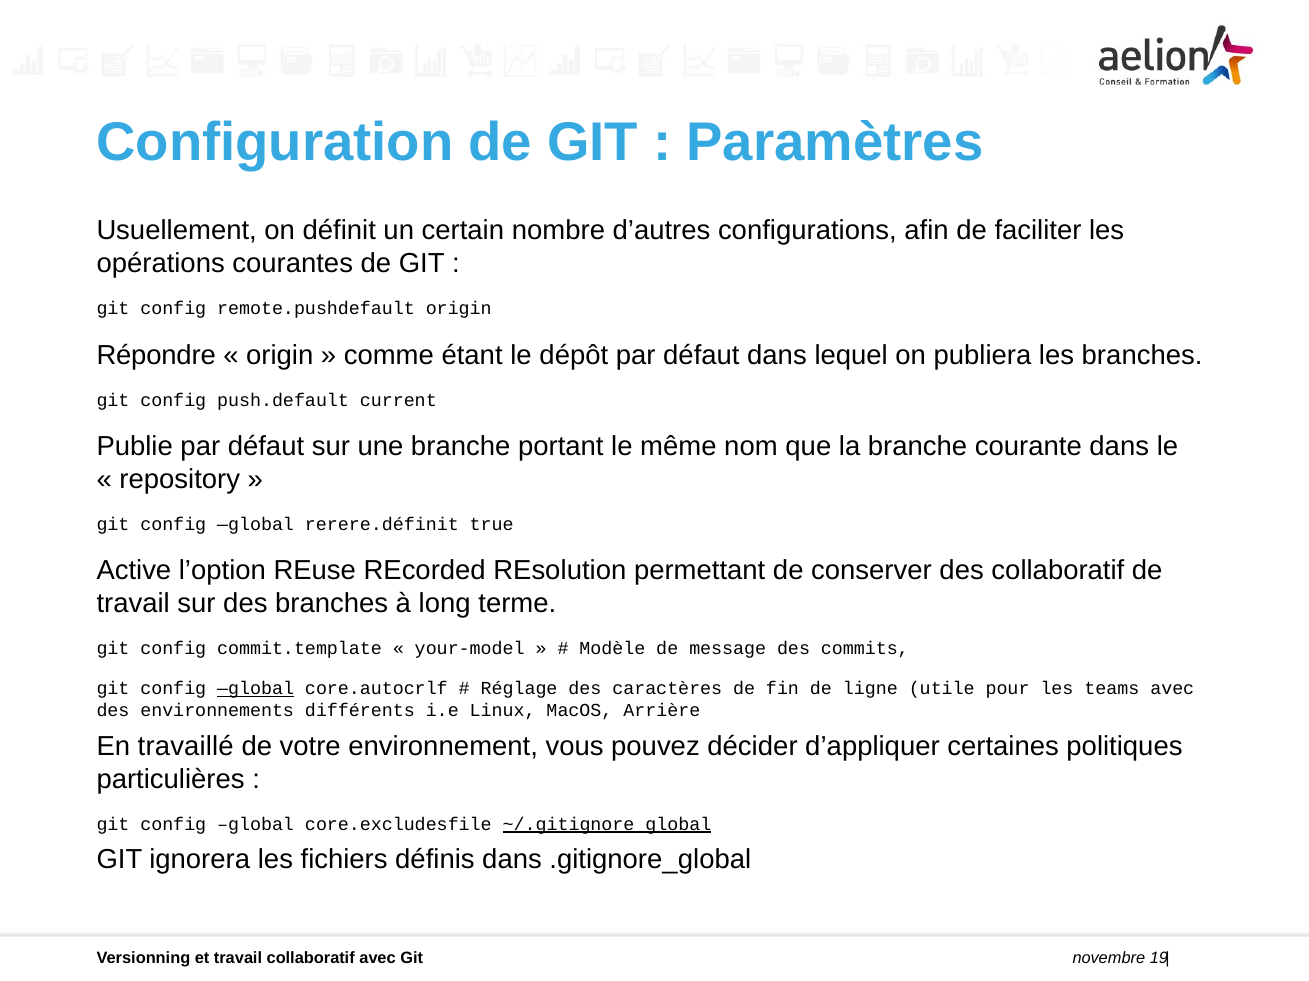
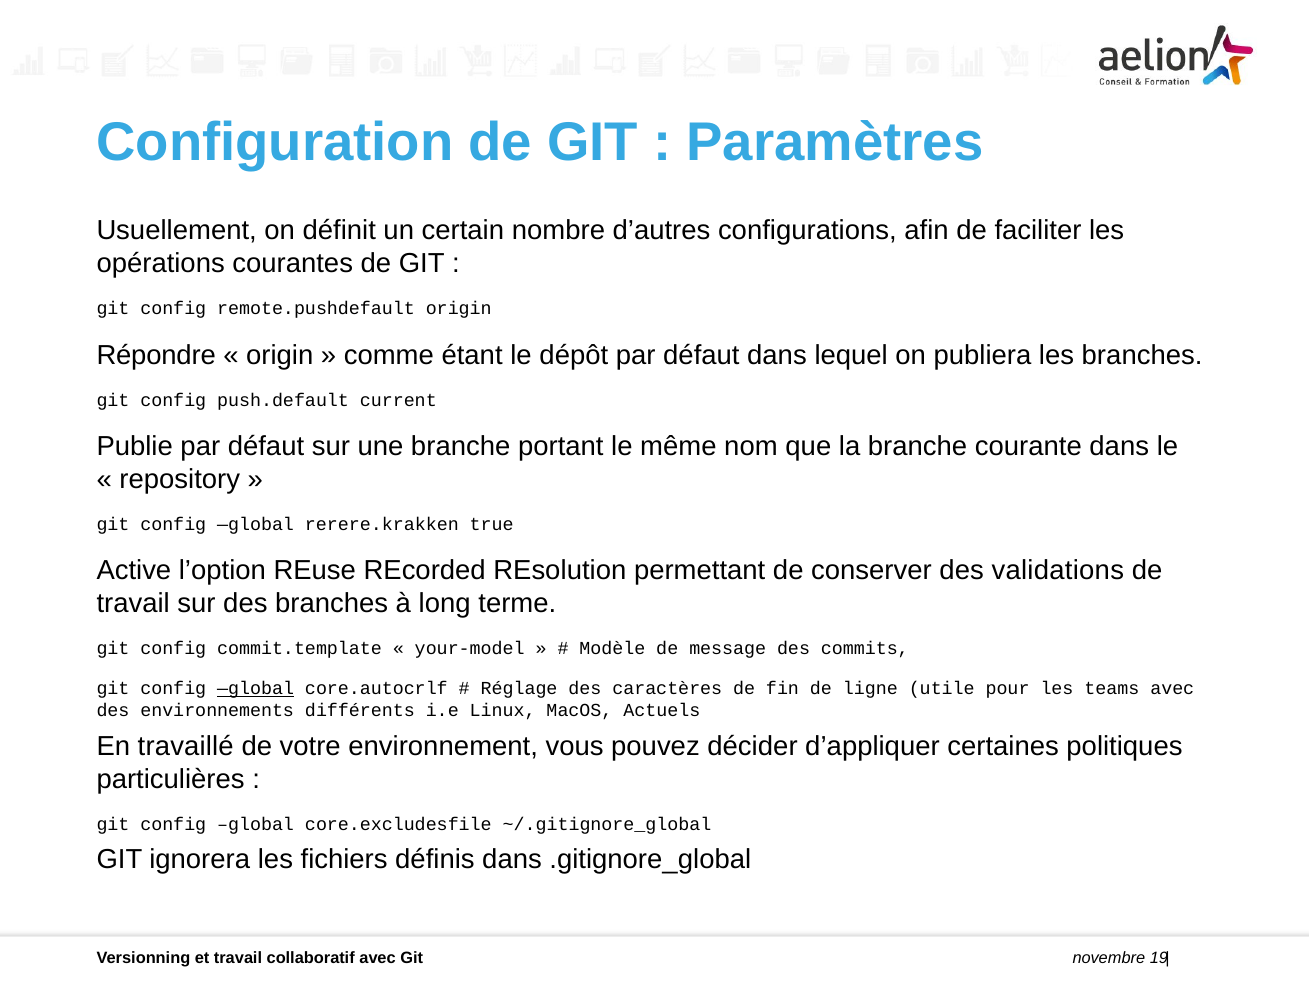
rerere.définit: rerere.définit -> rerere.krakken
des collaboratif: collaboratif -> validations
Arrière: Arrière -> Actuels
~/.gitignore_global underline: present -> none
